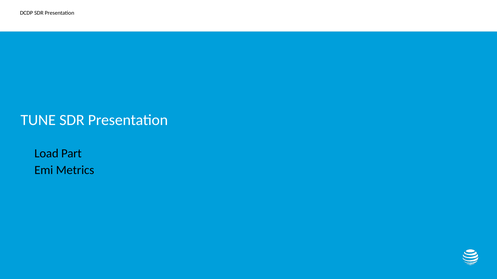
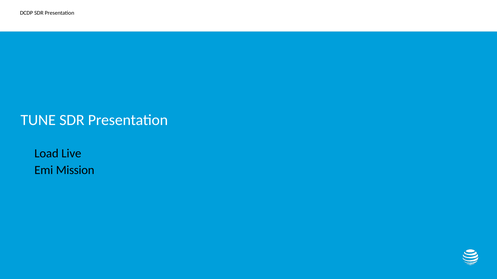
Part: Part -> Live
Metrics: Metrics -> Mission
